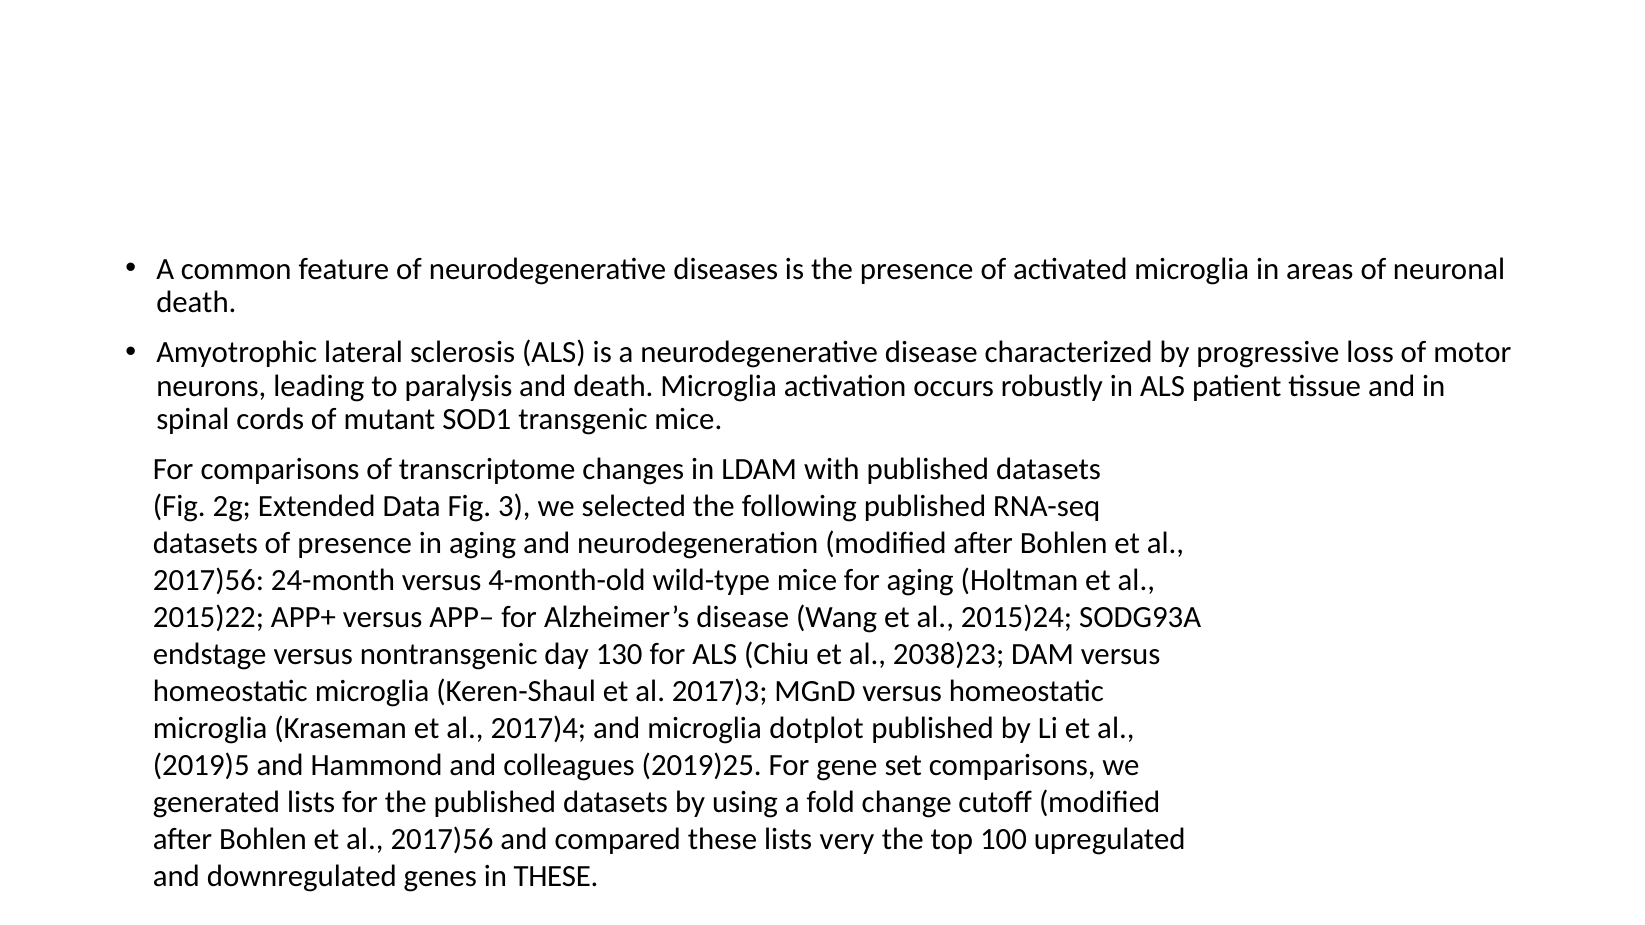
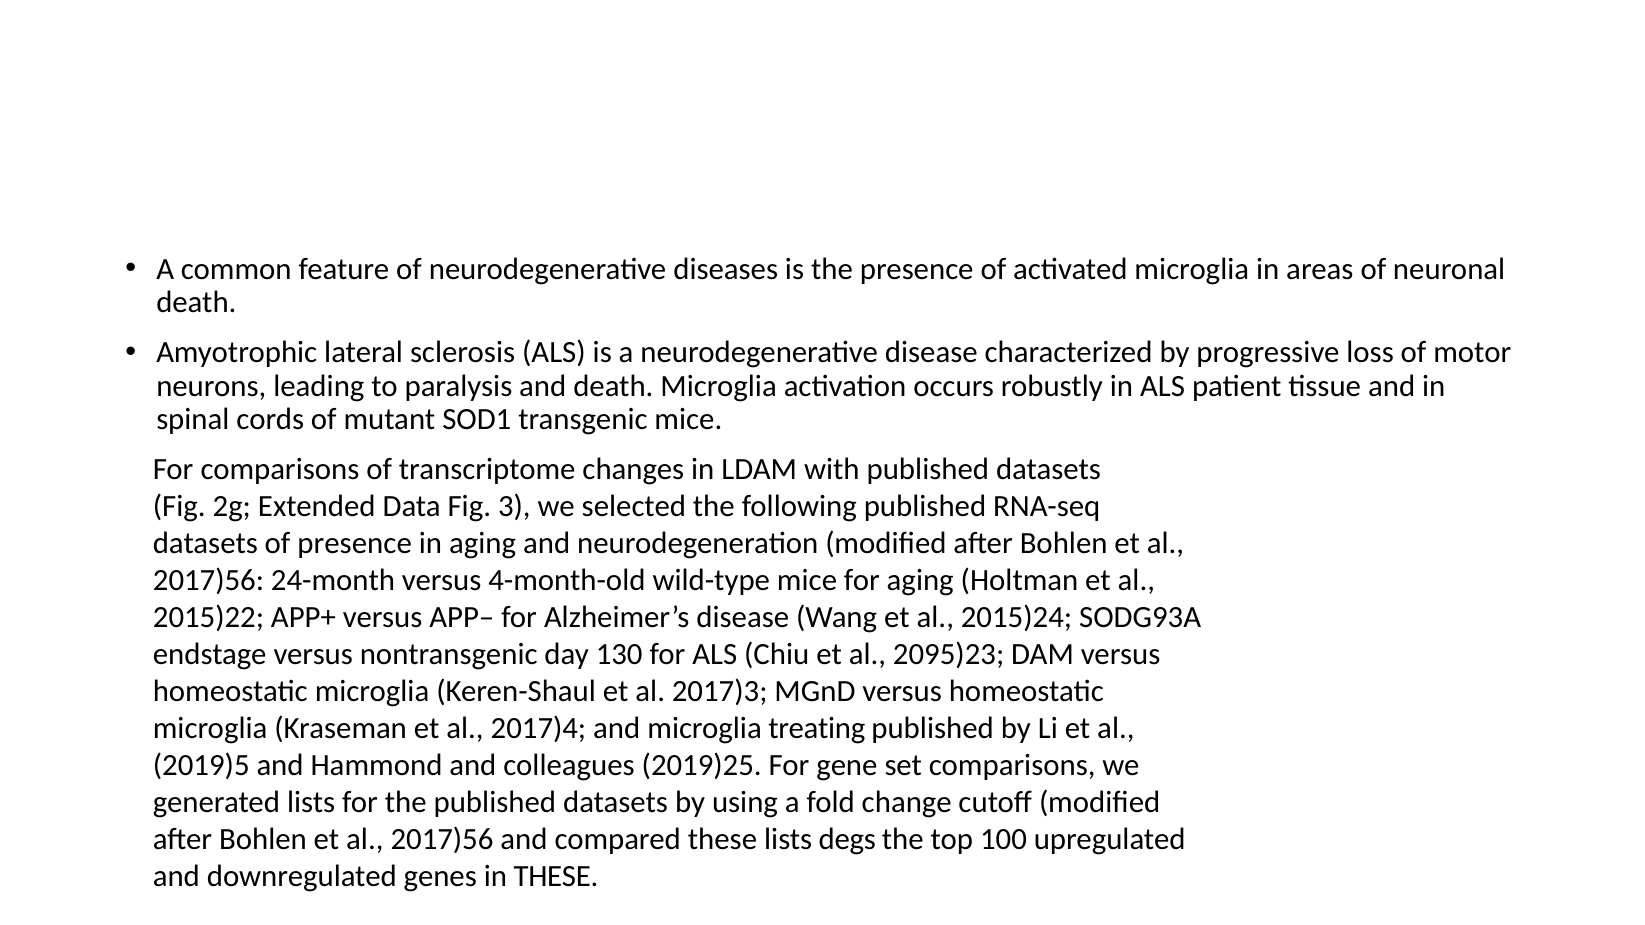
2038)23: 2038)23 -> 2095)23
dotplot: dotplot -> treating
very: very -> degs
